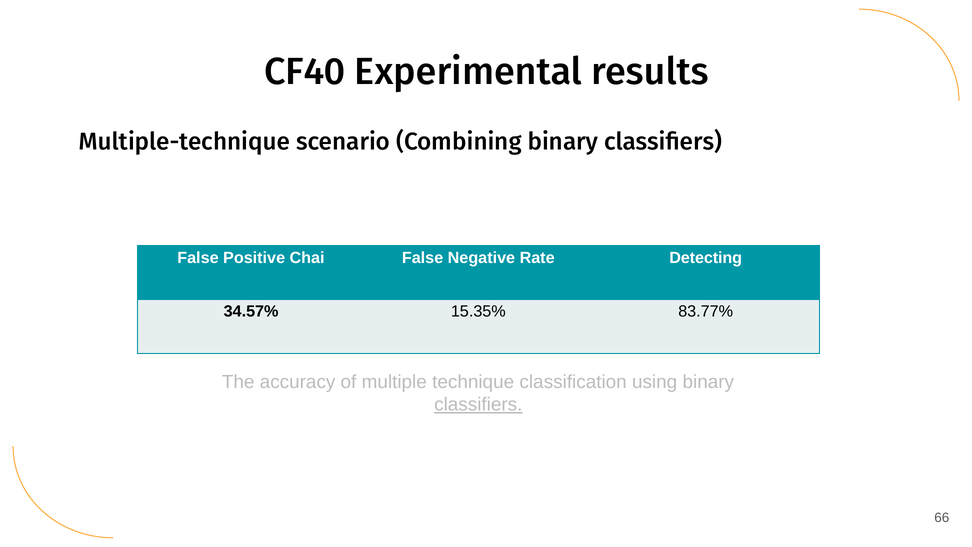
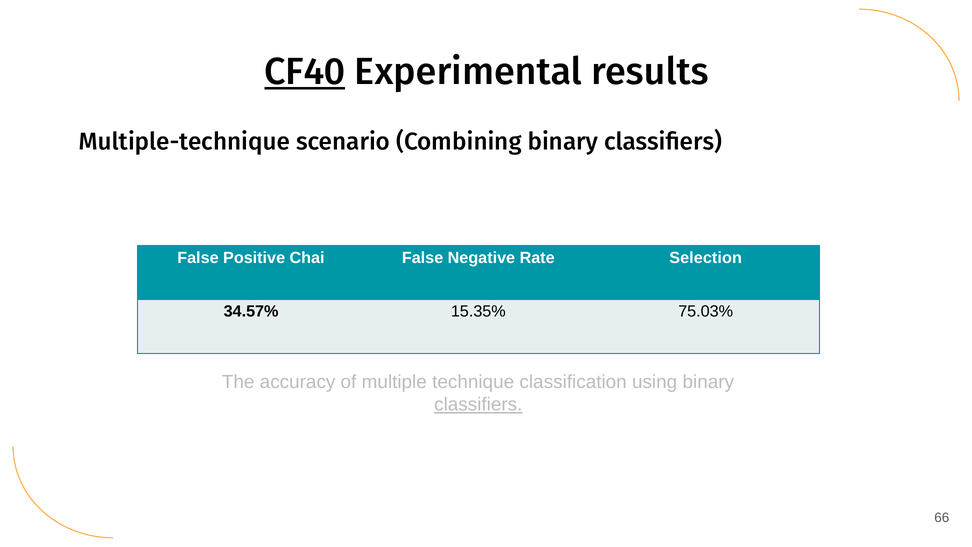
CF40 underline: none -> present
Detecting: Detecting -> Selection
83.77%: 83.77% -> 75.03%
